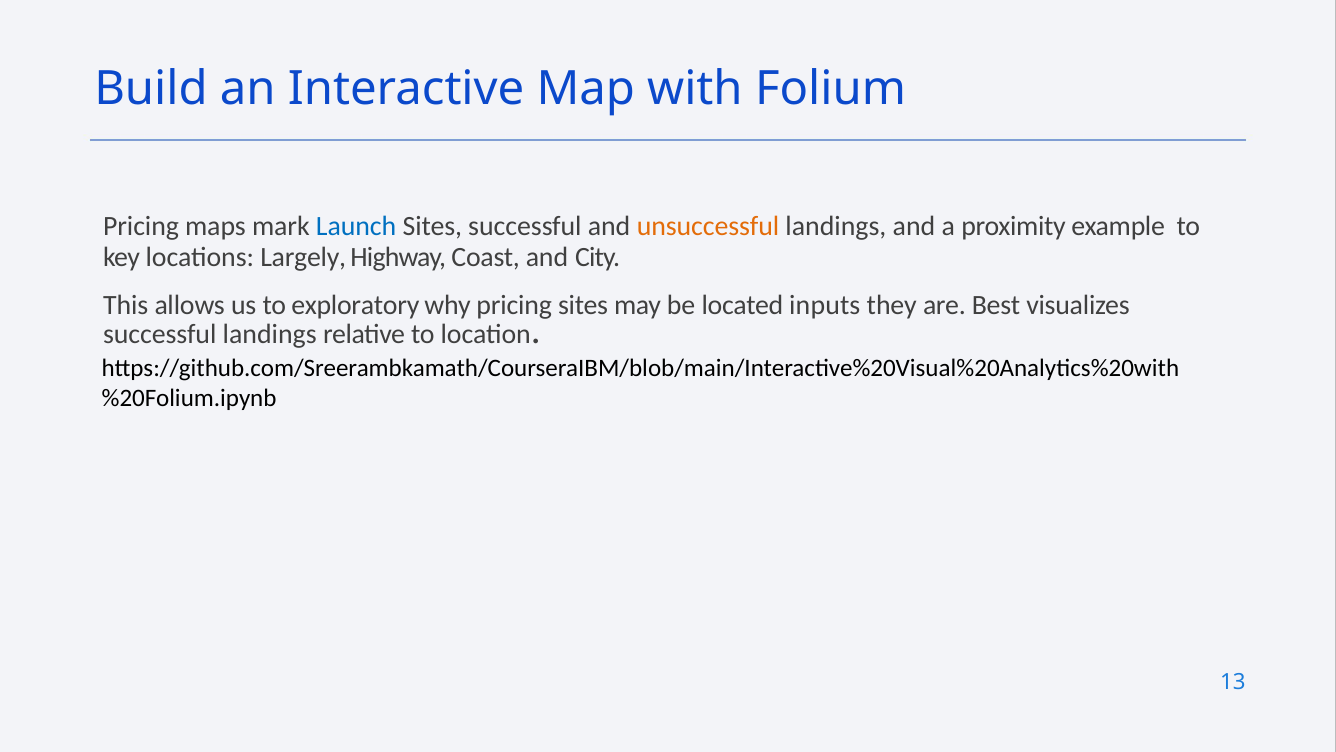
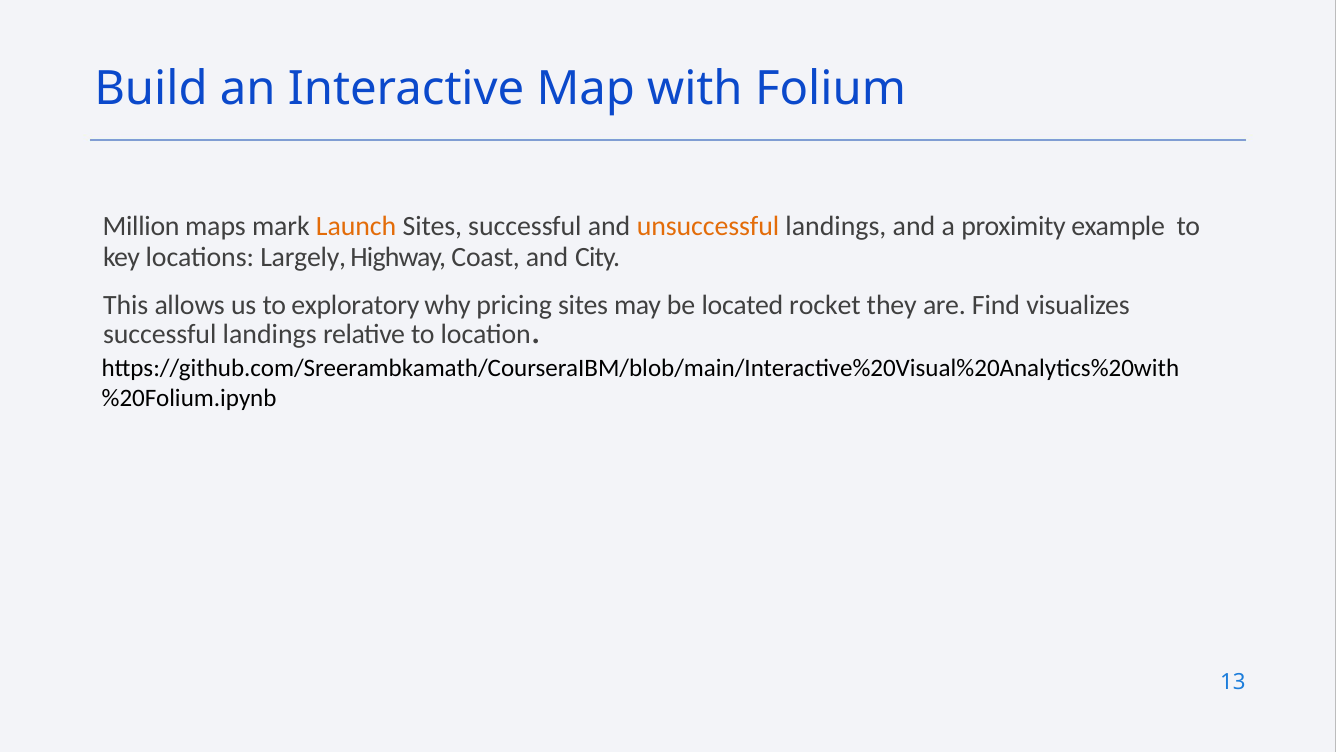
Pricing at (141, 226): Pricing -> Million
Launch colour: blue -> orange
inputs: inputs -> rocket
Best: Best -> Find
